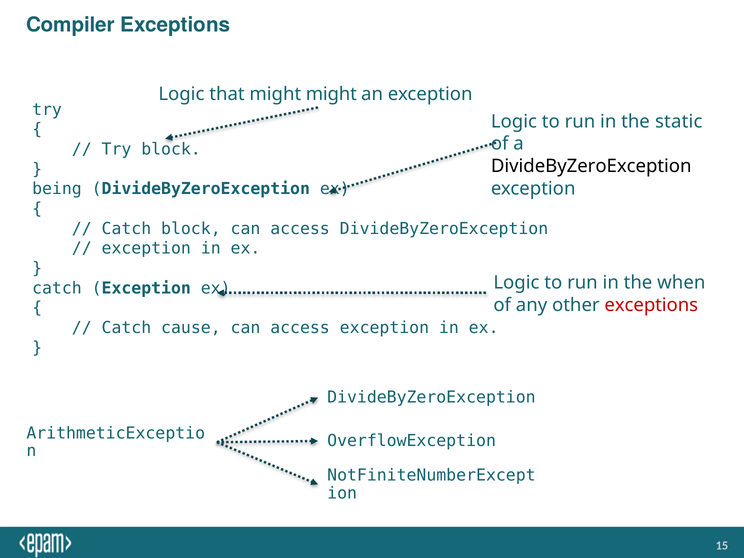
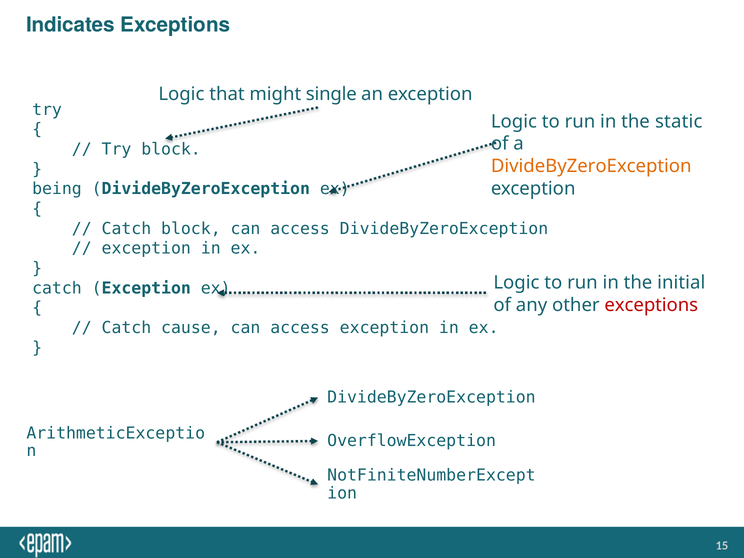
Compiler: Compiler -> Indicates
might at (331, 94): might -> single
DivideByZeroException at (591, 166) colour: black -> orange
when: when -> initial
